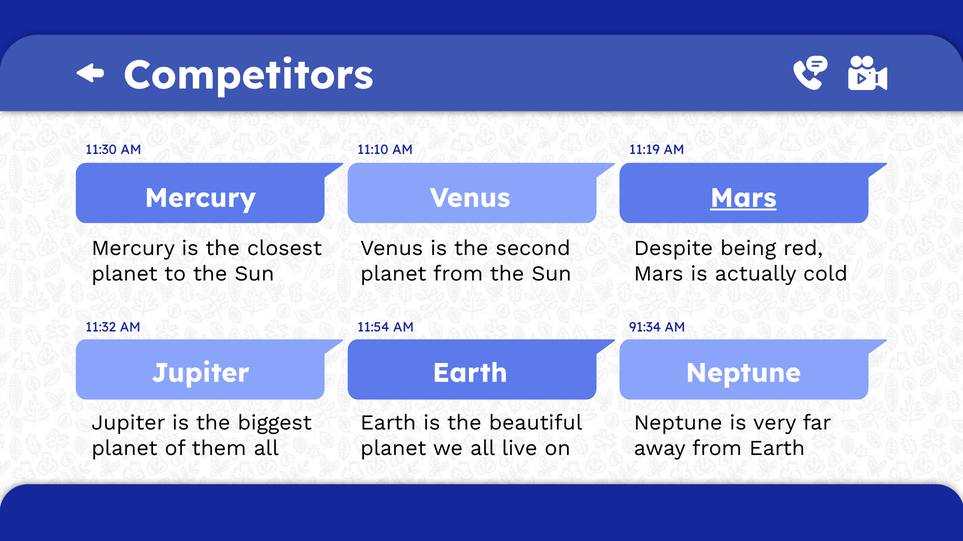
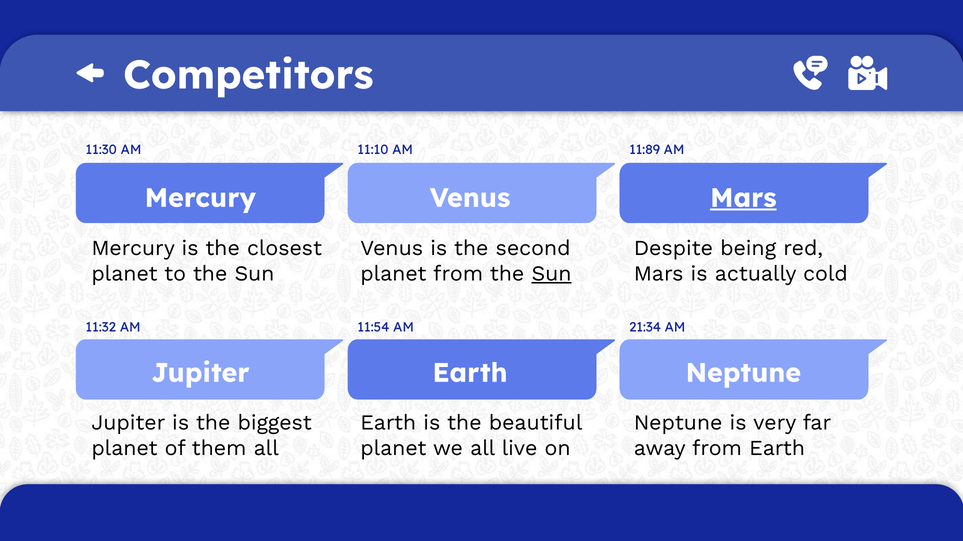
11:19: 11:19 -> 11:89
Sun at (552, 274) underline: none -> present
91:34: 91:34 -> 21:34
